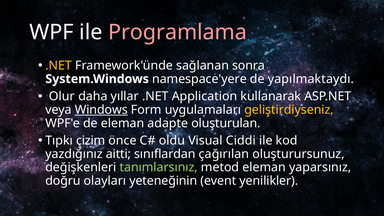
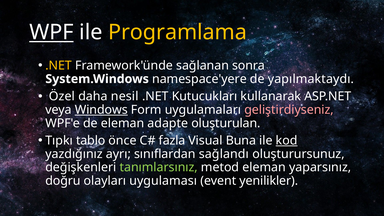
WPF underline: none -> present
Programlama colour: pink -> yellow
Olur: Olur -> Özel
yıllar: yıllar -> nesil
Application: Application -> Kutucukları
geliştirdiyseniz colour: yellow -> pink
çizim: çizim -> tablo
oldu: oldu -> fazla
Ciddi: Ciddi -> Buna
kod underline: none -> present
aitti: aitti -> ayrı
çağırılan: çağırılan -> sağlandı
yeteneğinin: yeteneğinin -> uygulaması
